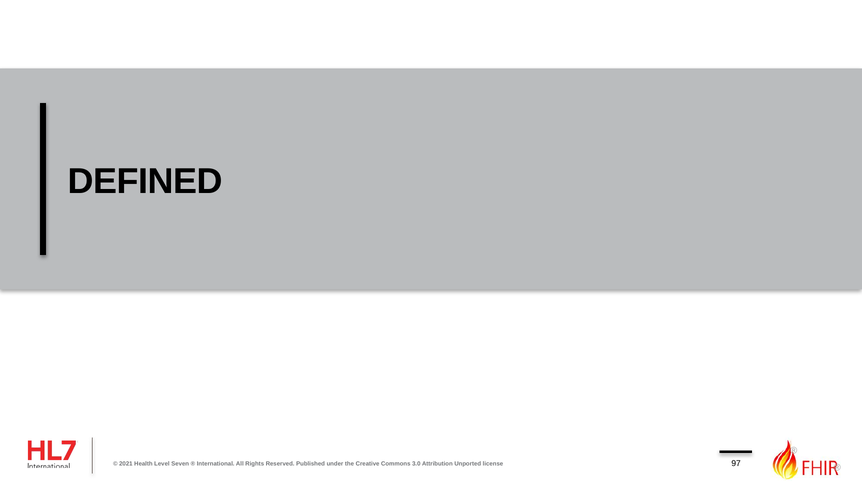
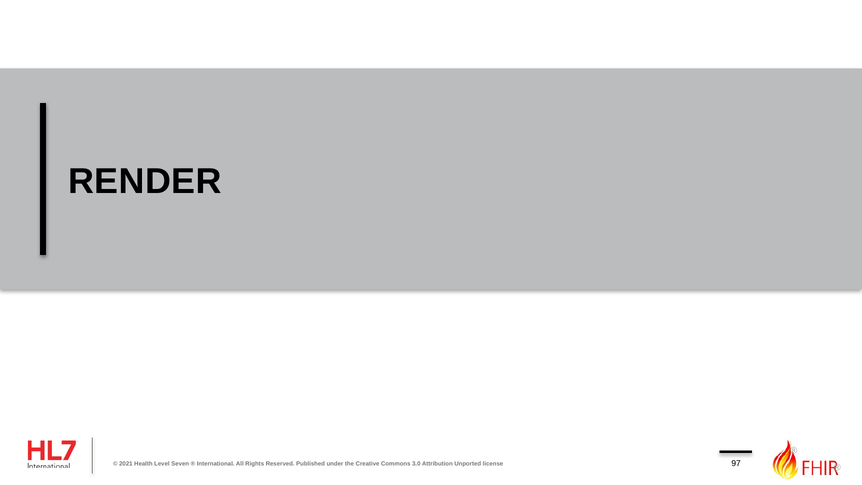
DEFINED: DEFINED -> RENDER
